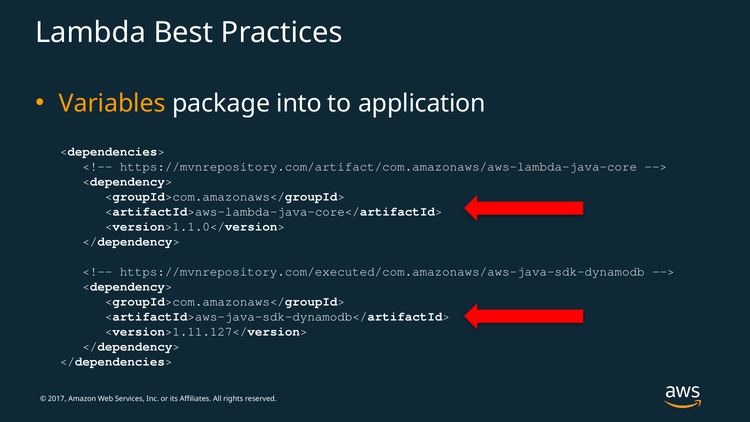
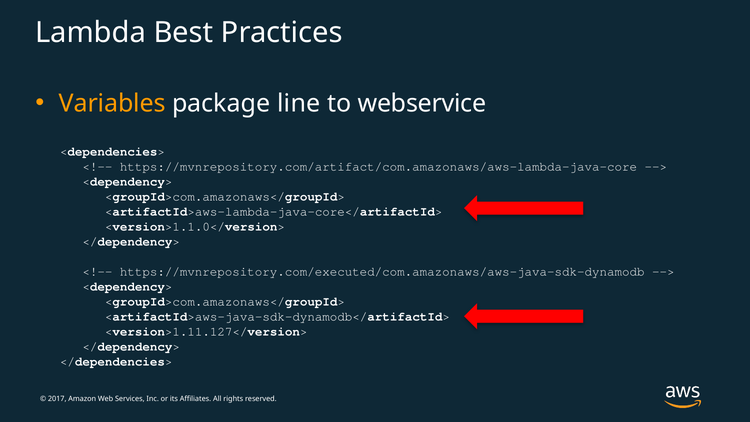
into: into -> line
application: application -> webservice
